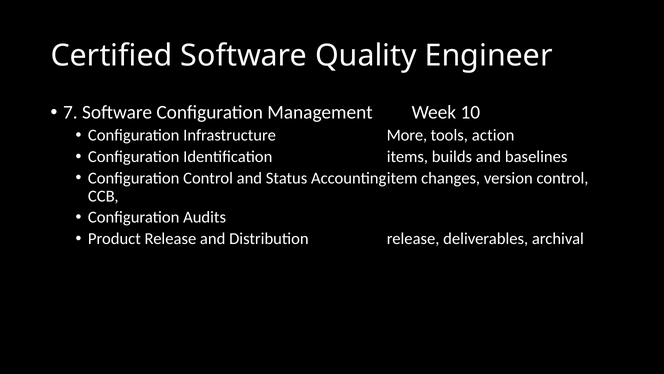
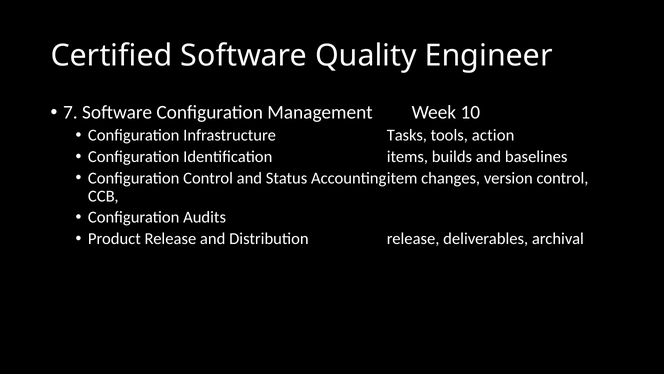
More: More -> Tasks
